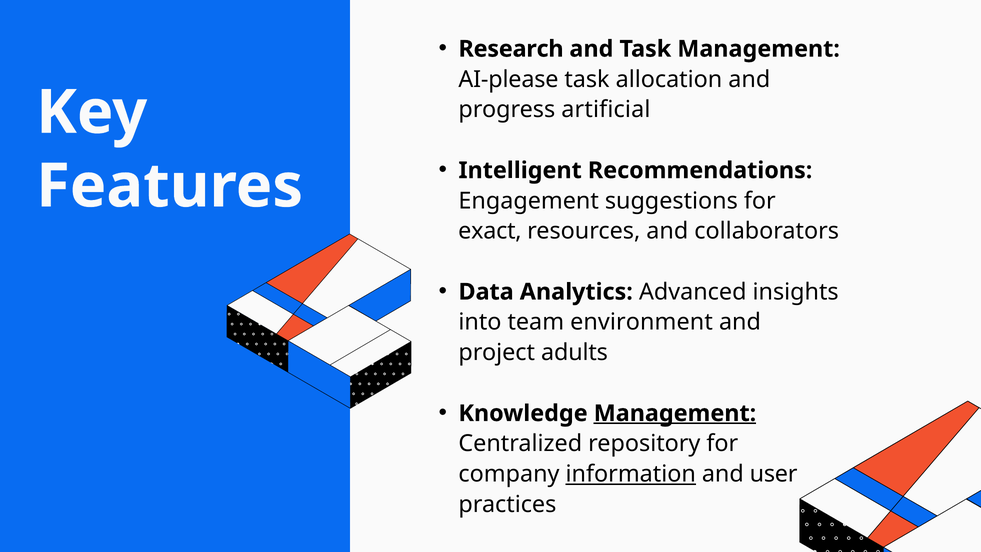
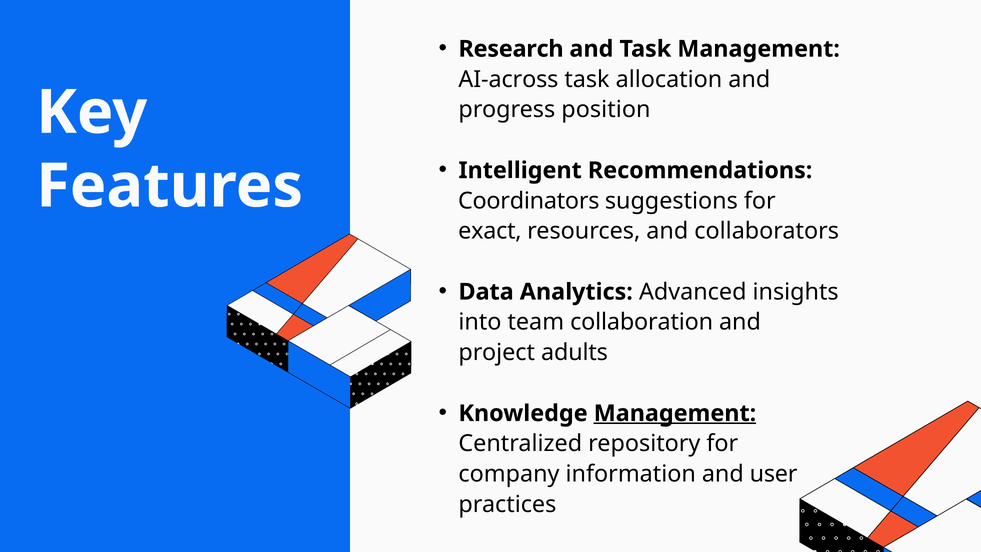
AI-please: AI-please -> AI-across
artificial: artificial -> position
Engagement: Engagement -> Coordinators
environment: environment -> collaboration
information underline: present -> none
